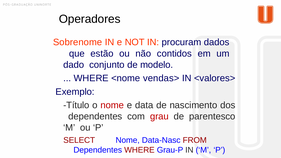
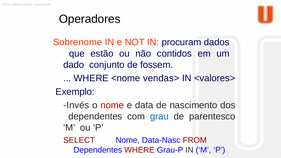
modelo: modelo -> fossem
Título: Título -> Invés
grau colour: red -> blue
